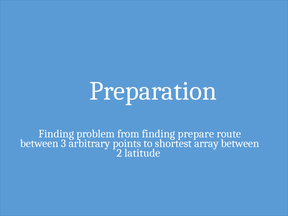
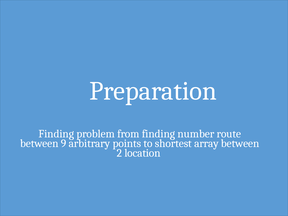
prepare: prepare -> number
3: 3 -> 9
latitude: latitude -> location
